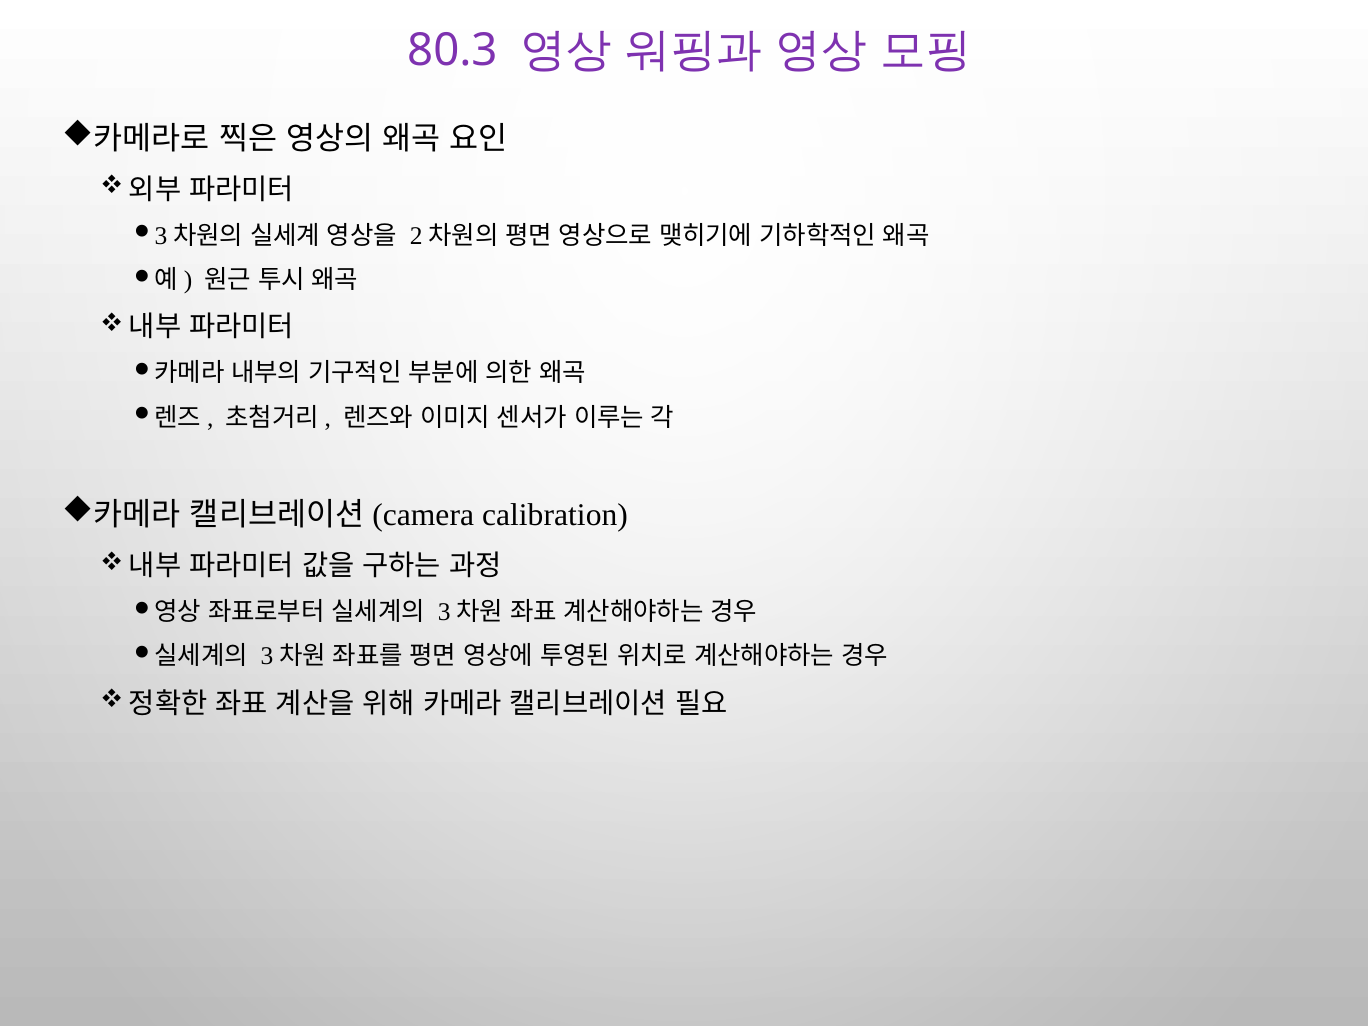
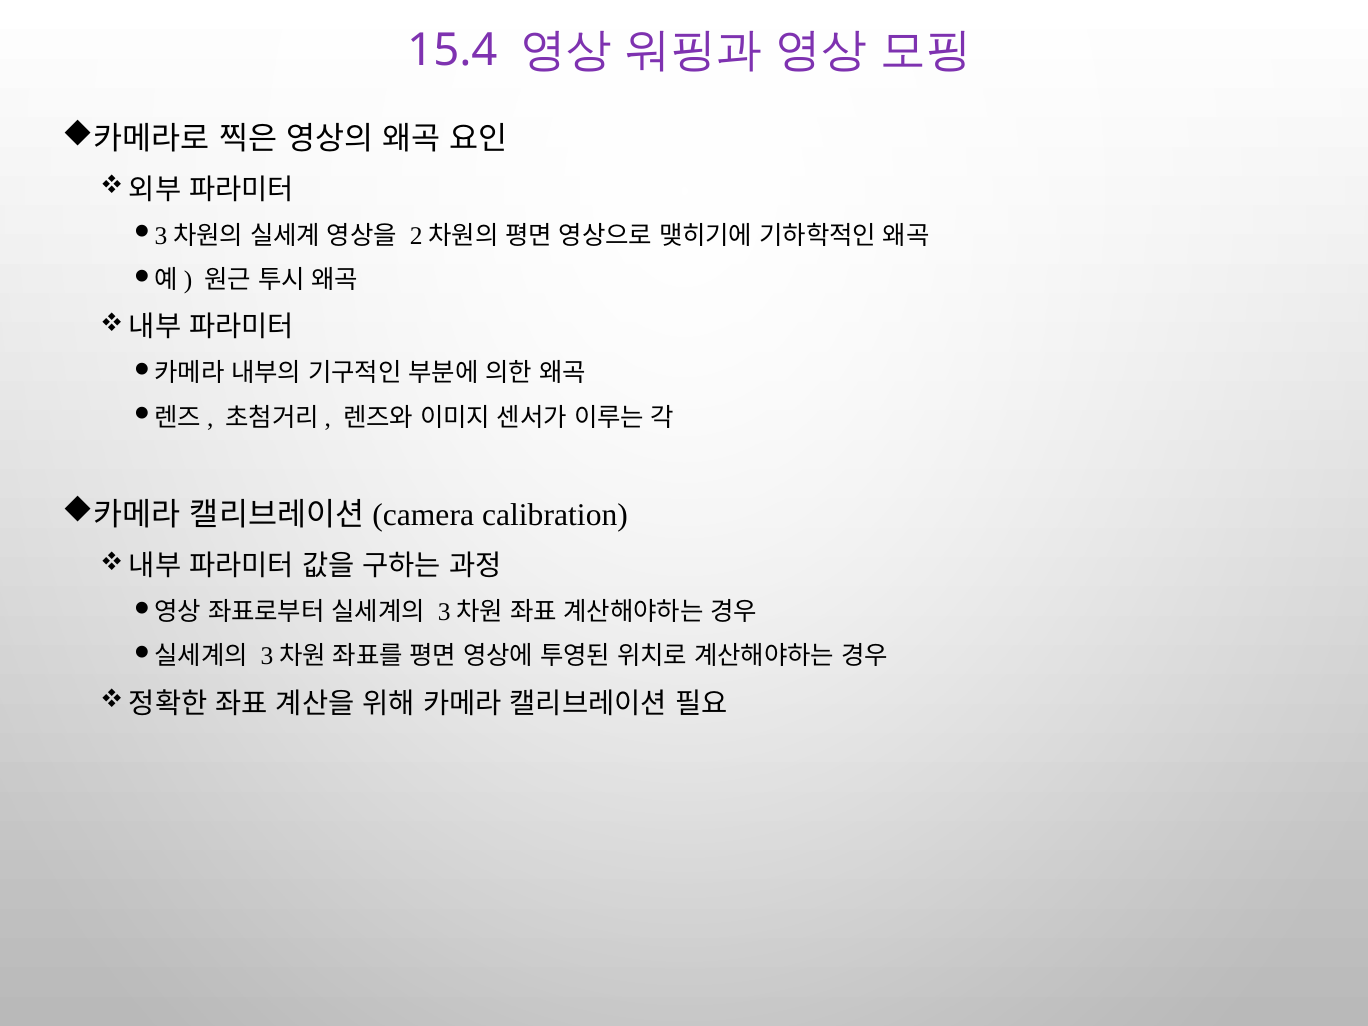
80.3: 80.3 -> 15.4
